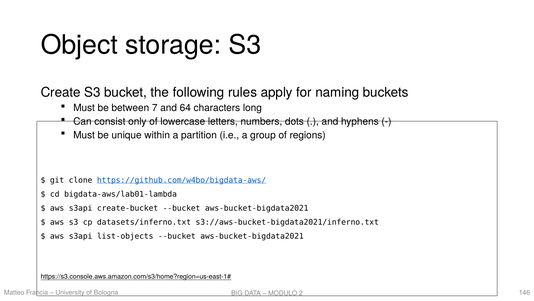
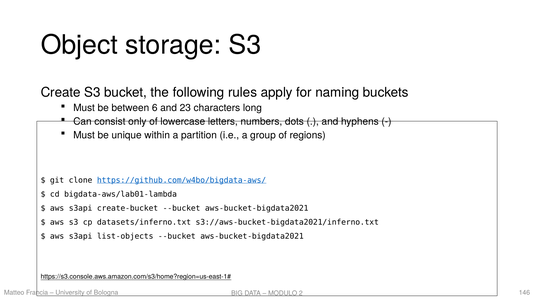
7: 7 -> 6
64: 64 -> 23
